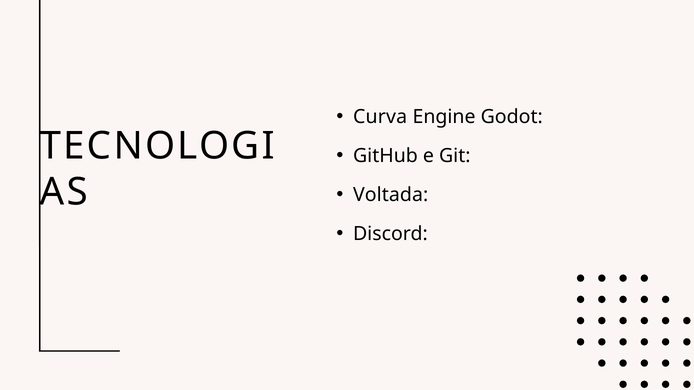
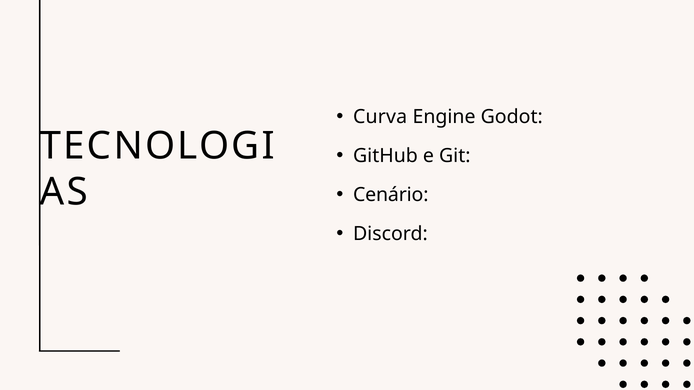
Voltada: Voltada -> Cenário
